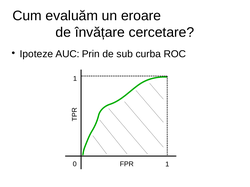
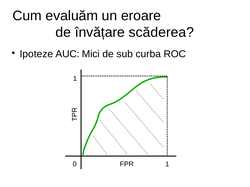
cercetare: cercetare -> scăderea
Prin: Prin -> Mici
